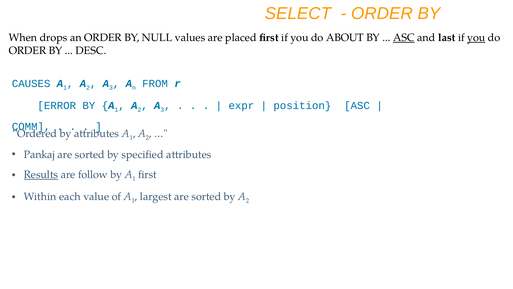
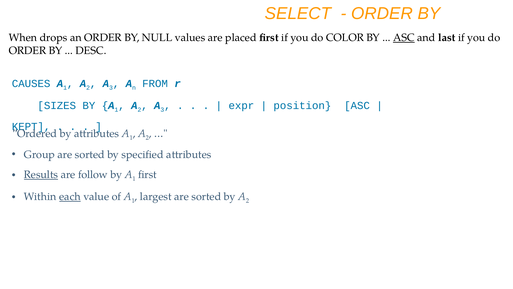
ABOUT: ABOUT -> COLOR
you at (476, 38) underline: present -> none
ERROR: ERROR -> SIZES
COMM: COMM -> KEPT
Pankaj: Pankaj -> Group
each underline: none -> present
